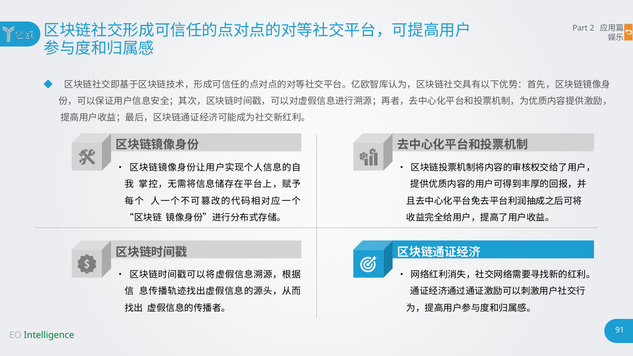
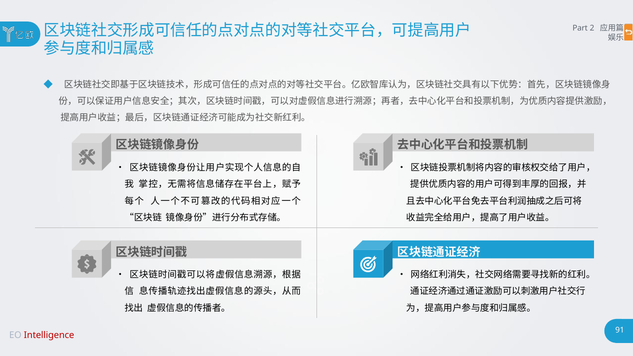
Intelligence colour: green -> red
